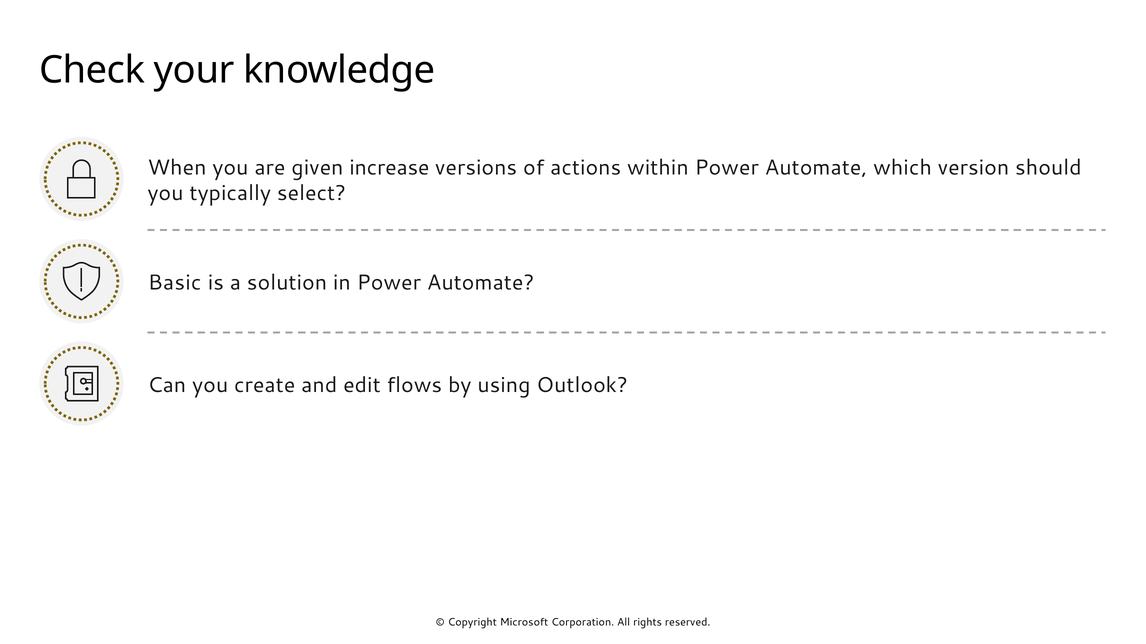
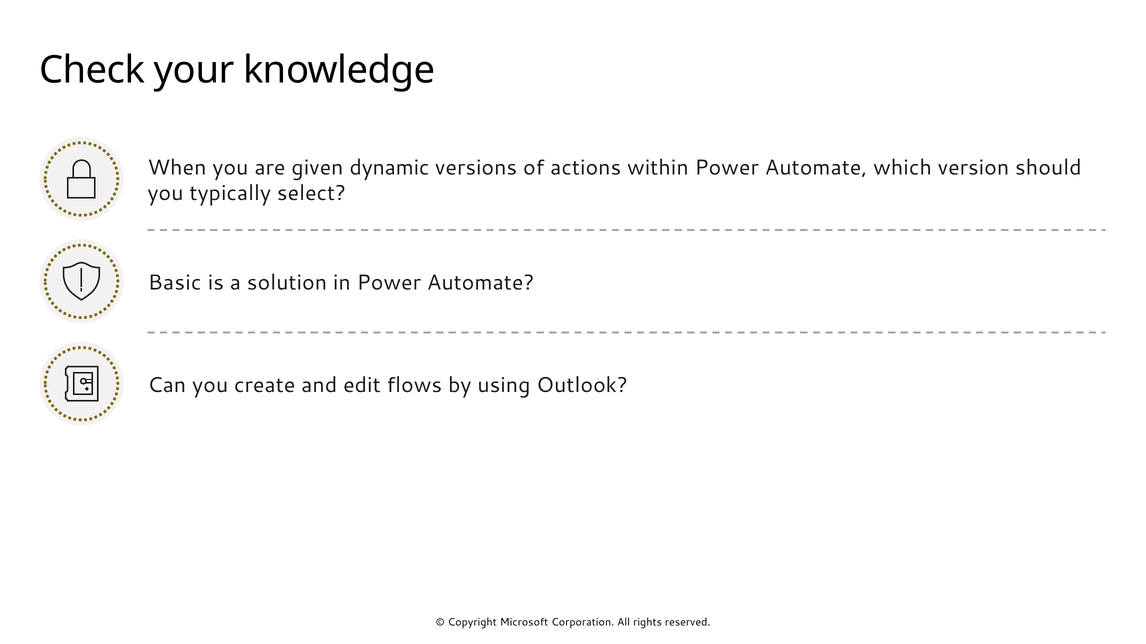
increase: increase -> dynamic
